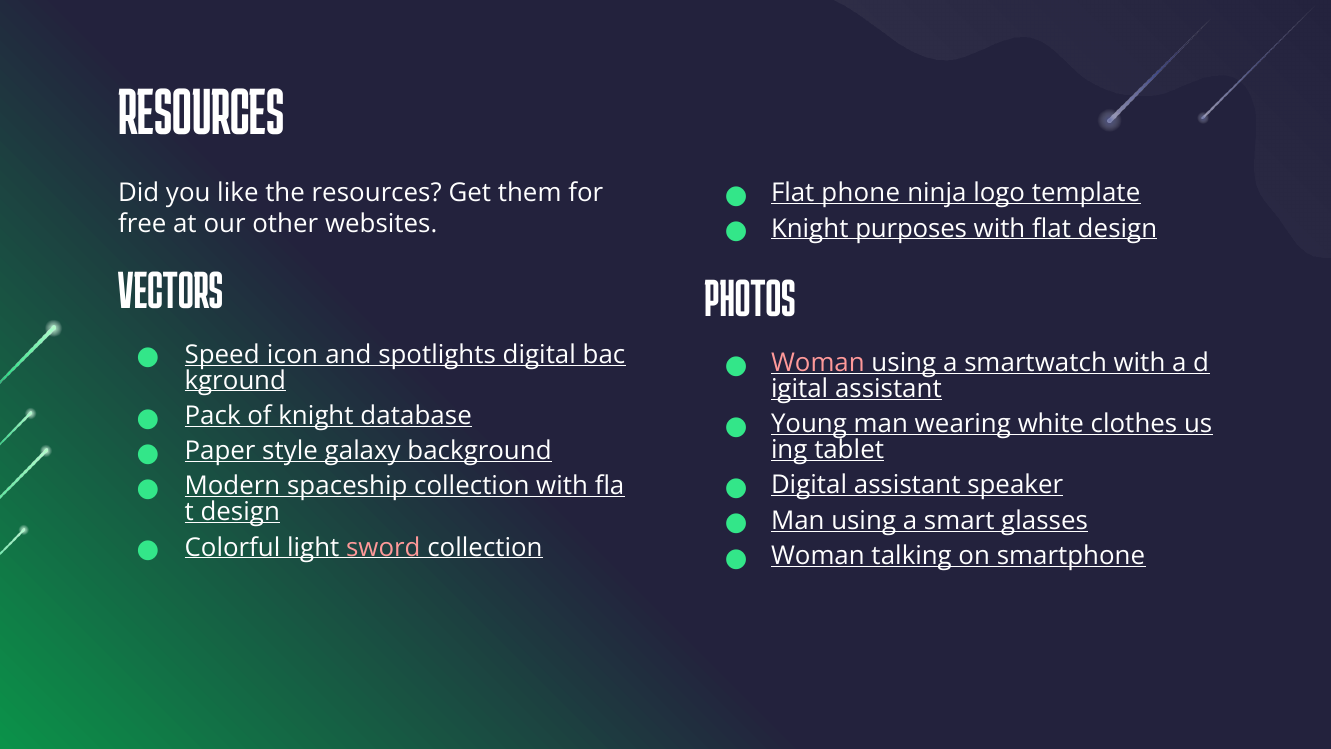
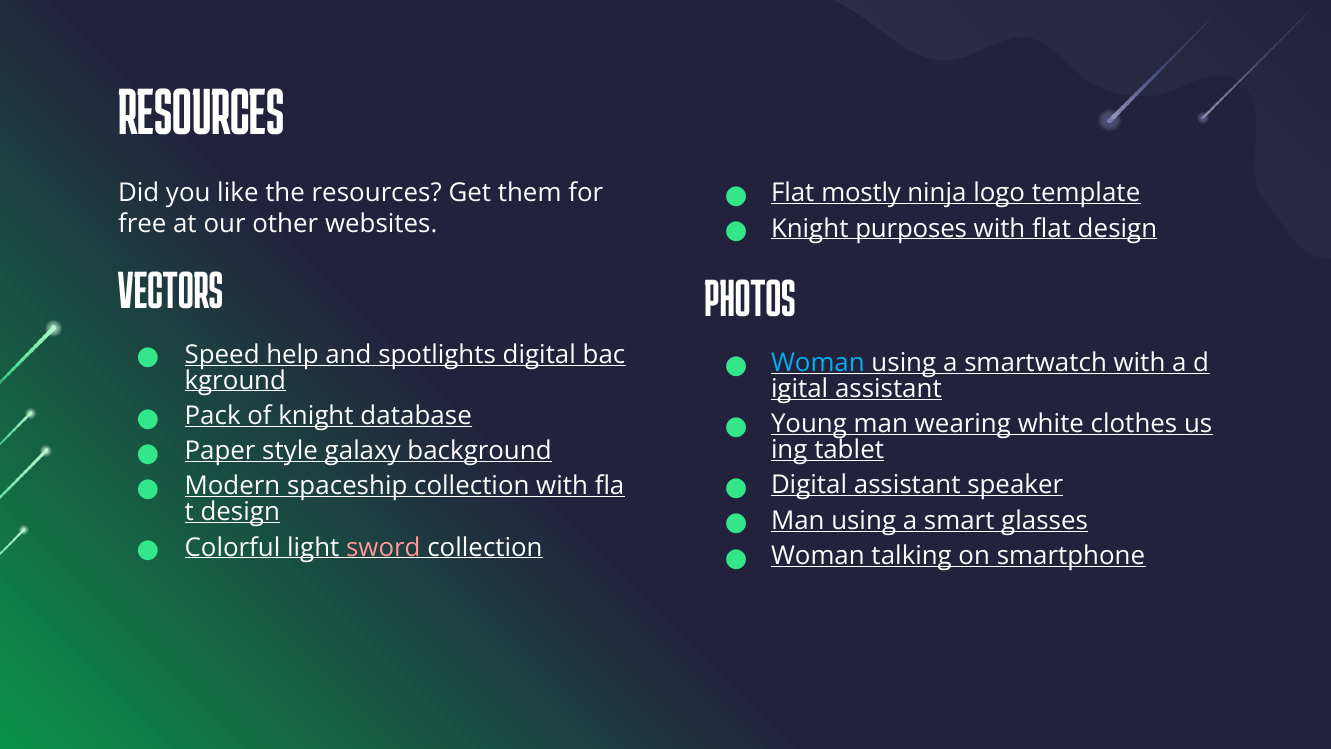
phone: phone -> mostly
icon: icon -> help
Woman at (818, 363) colour: pink -> light blue
